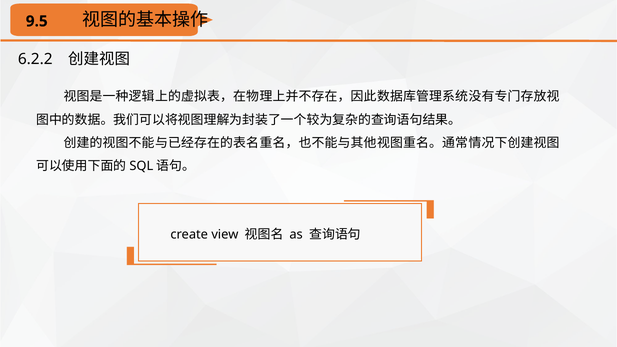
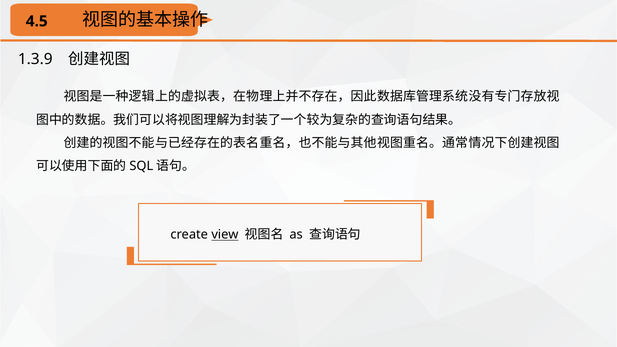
9.5: 9.5 -> 4.5
6.2.2: 6.2.2 -> 1.3.9
view underline: none -> present
